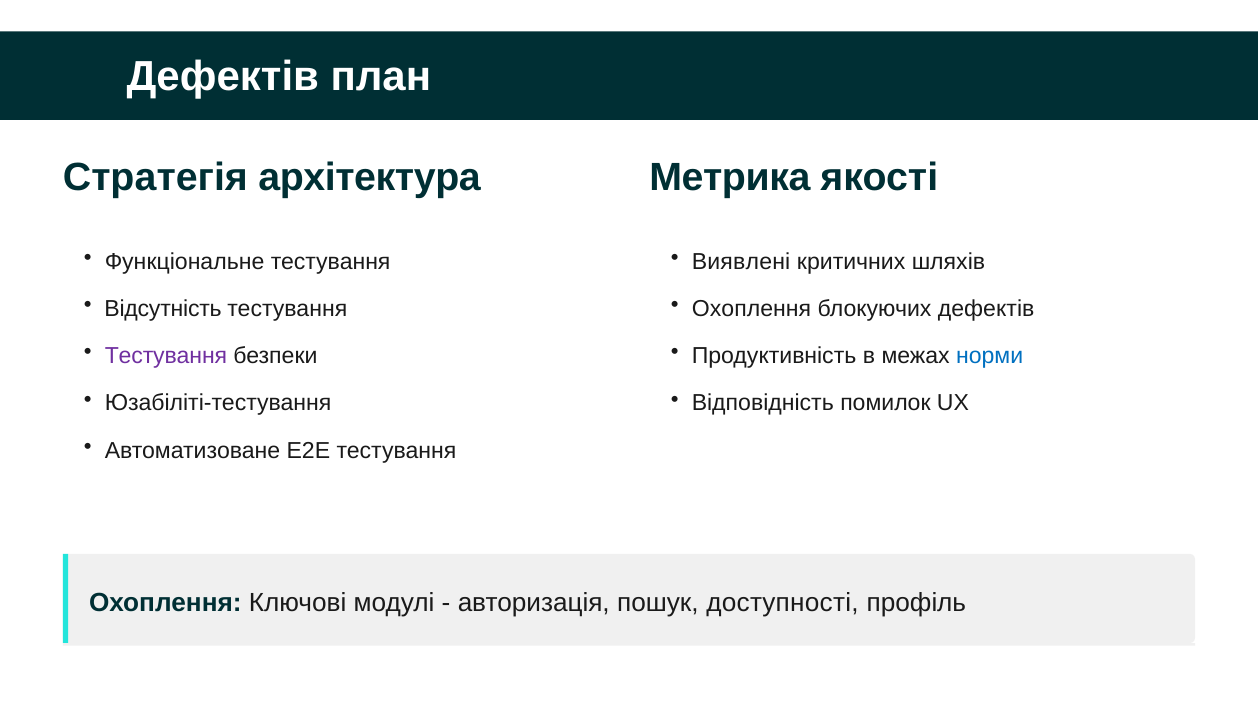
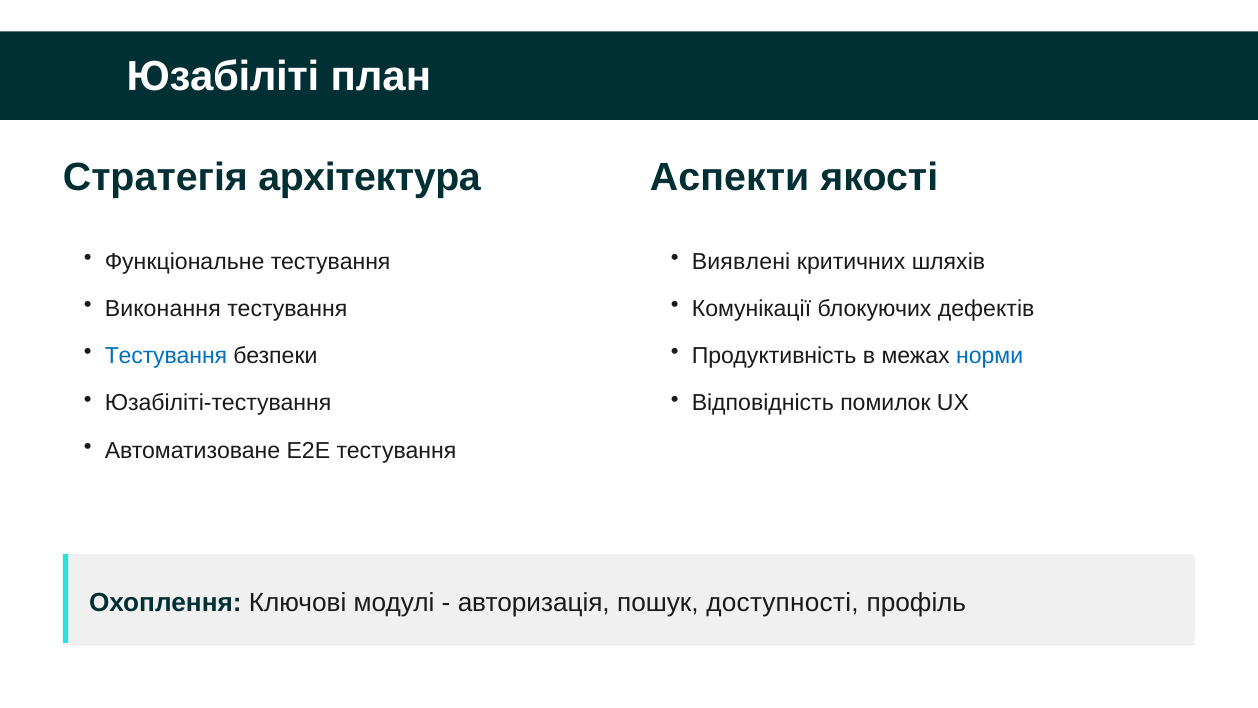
Дефектів at (223, 77): Дефектів -> Юзабіліті
Метрика: Метрика -> Аспекти
Відсутність: Відсутність -> Виконання
Охоплення at (752, 309): Охоплення -> Комунікації
Тестування at (166, 356) colour: purple -> blue
